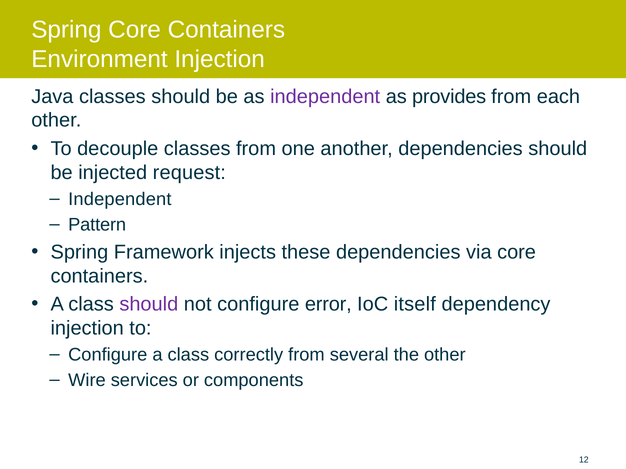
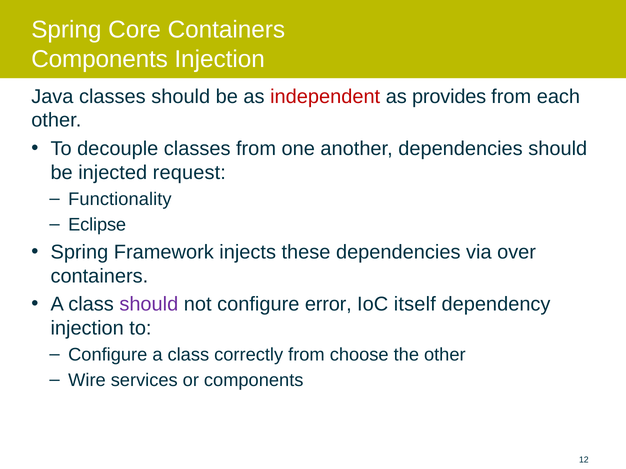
Environment at (100, 59): Environment -> Components
independent at (325, 97) colour: purple -> red
Independent at (120, 199): Independent -> Functionality
Pattern: Pattern -> Eclipse
via core: core -> over
several: several -> choose
